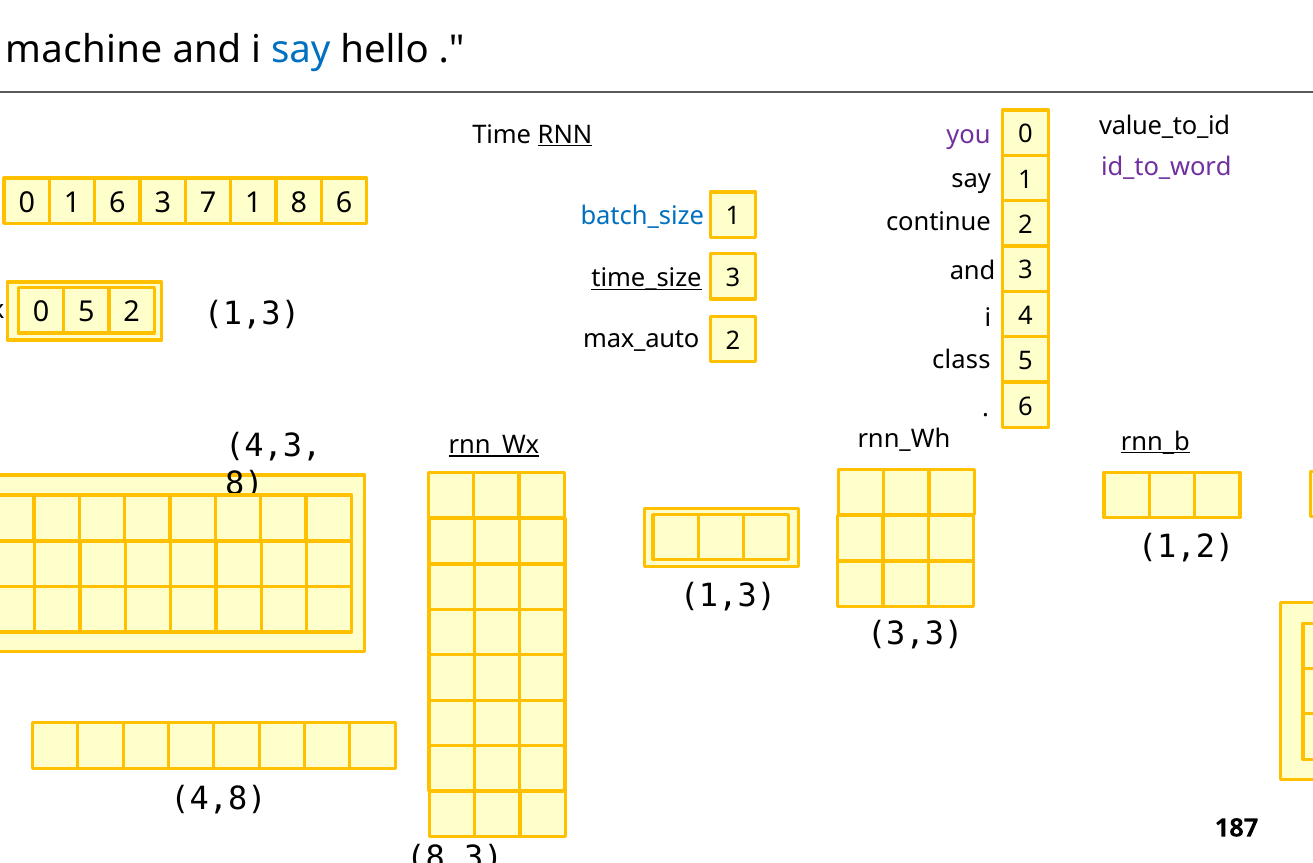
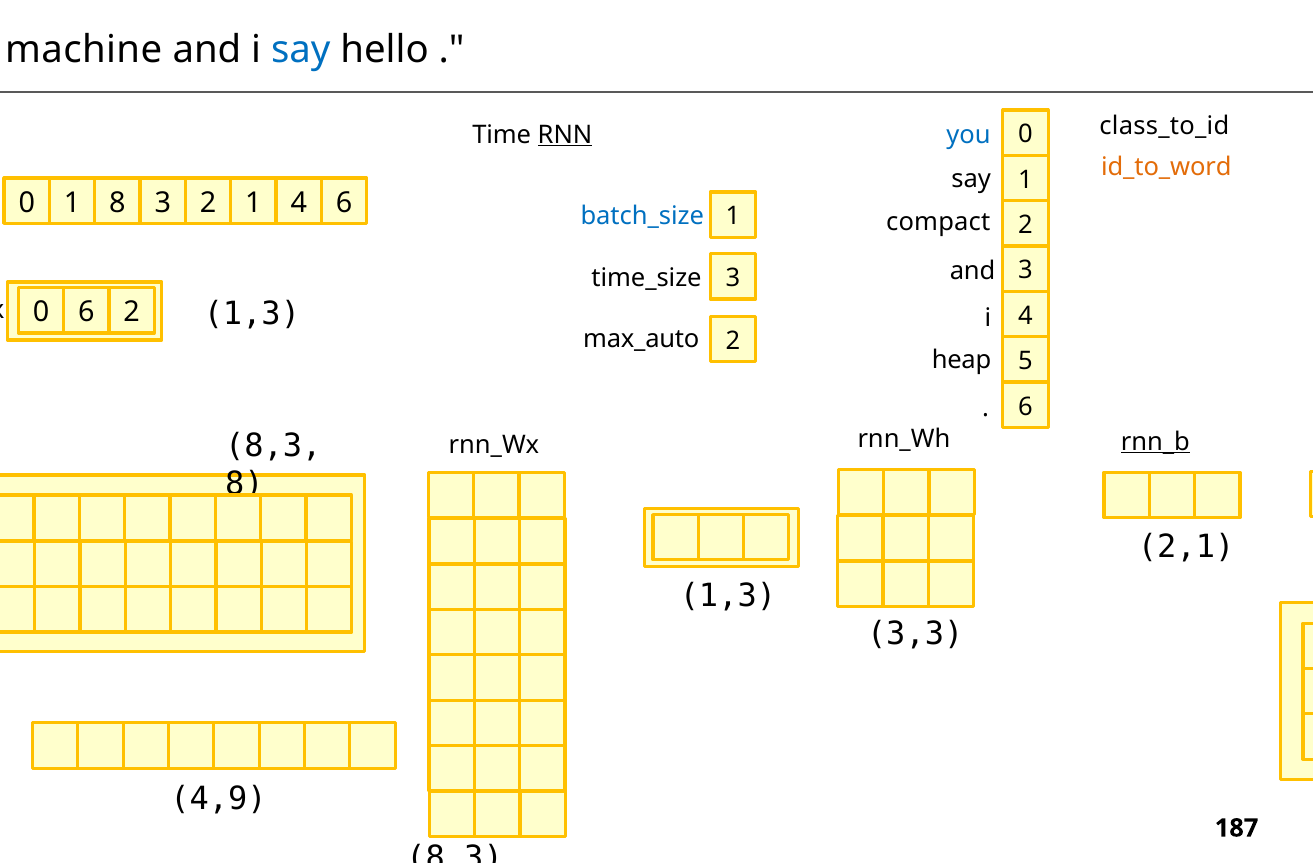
value_to_id: value_to_id -> class_to_id
you at (969, 135) colour: purple -> blue
id_to_word colour: purple -> orange
1 6: 6 -> 8
3 7: 7 -> 2
1 8: 8 -> 4
continue: continue -> compact
time_size underline: present -> none
0 5: 5 -> 6
class: class -> heap
4,3 at (273, 446): 4,3 -> 8,3
rnn_Wx underline: present -> none
1,2: 1,2 -> 2,1
4,8: 4,8 -> 4,9
